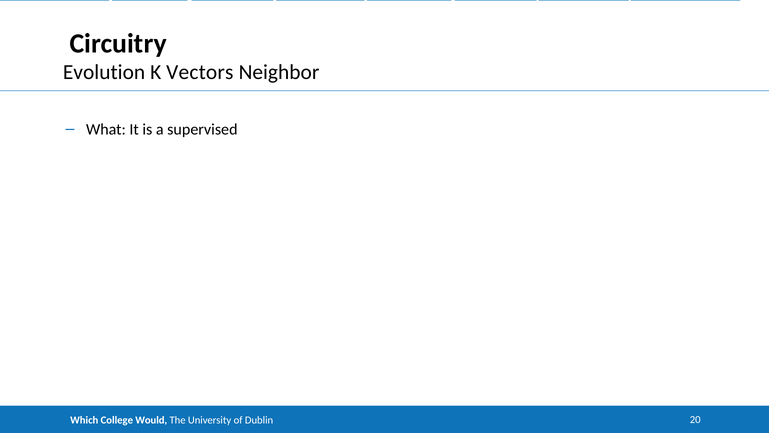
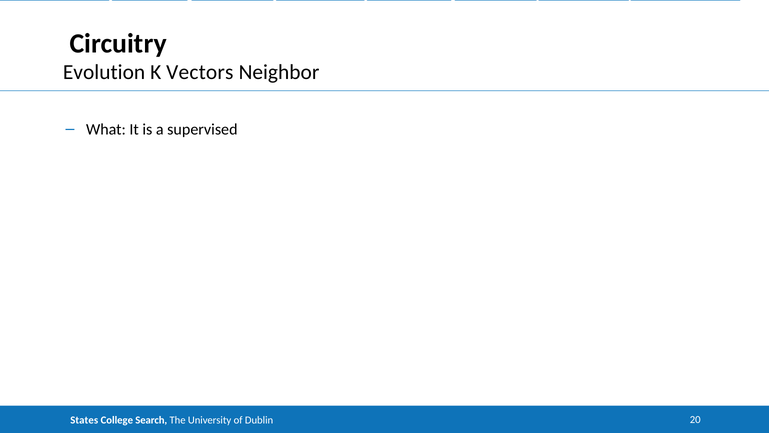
Which: Which -> States
Would: Would -> Search
